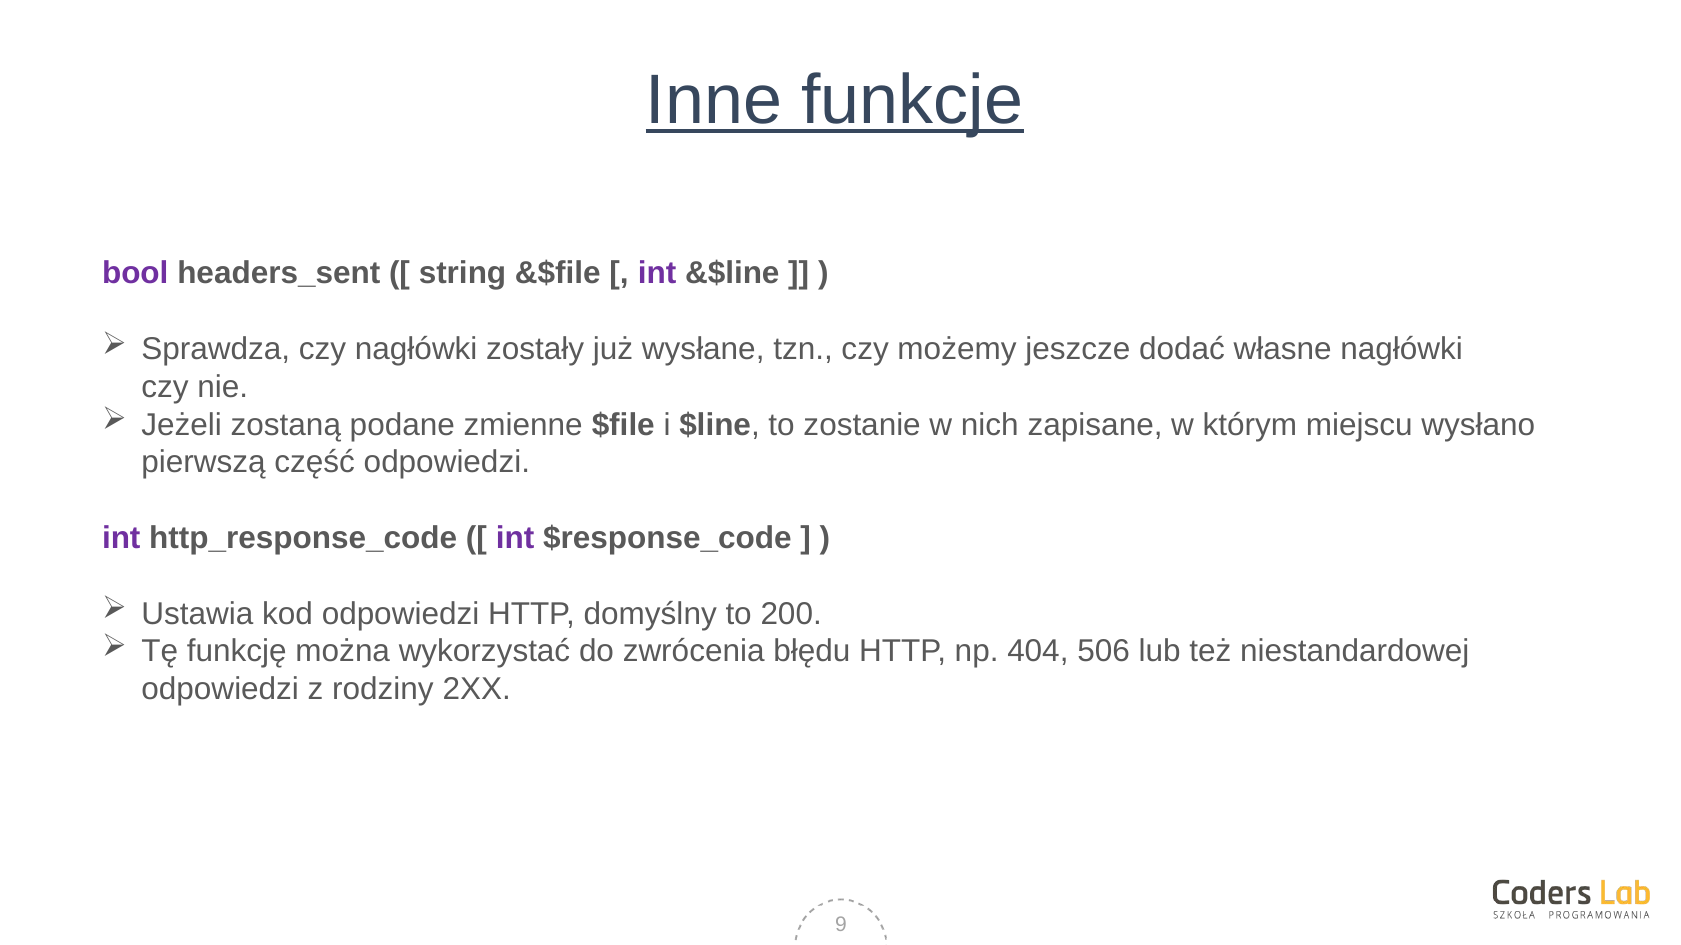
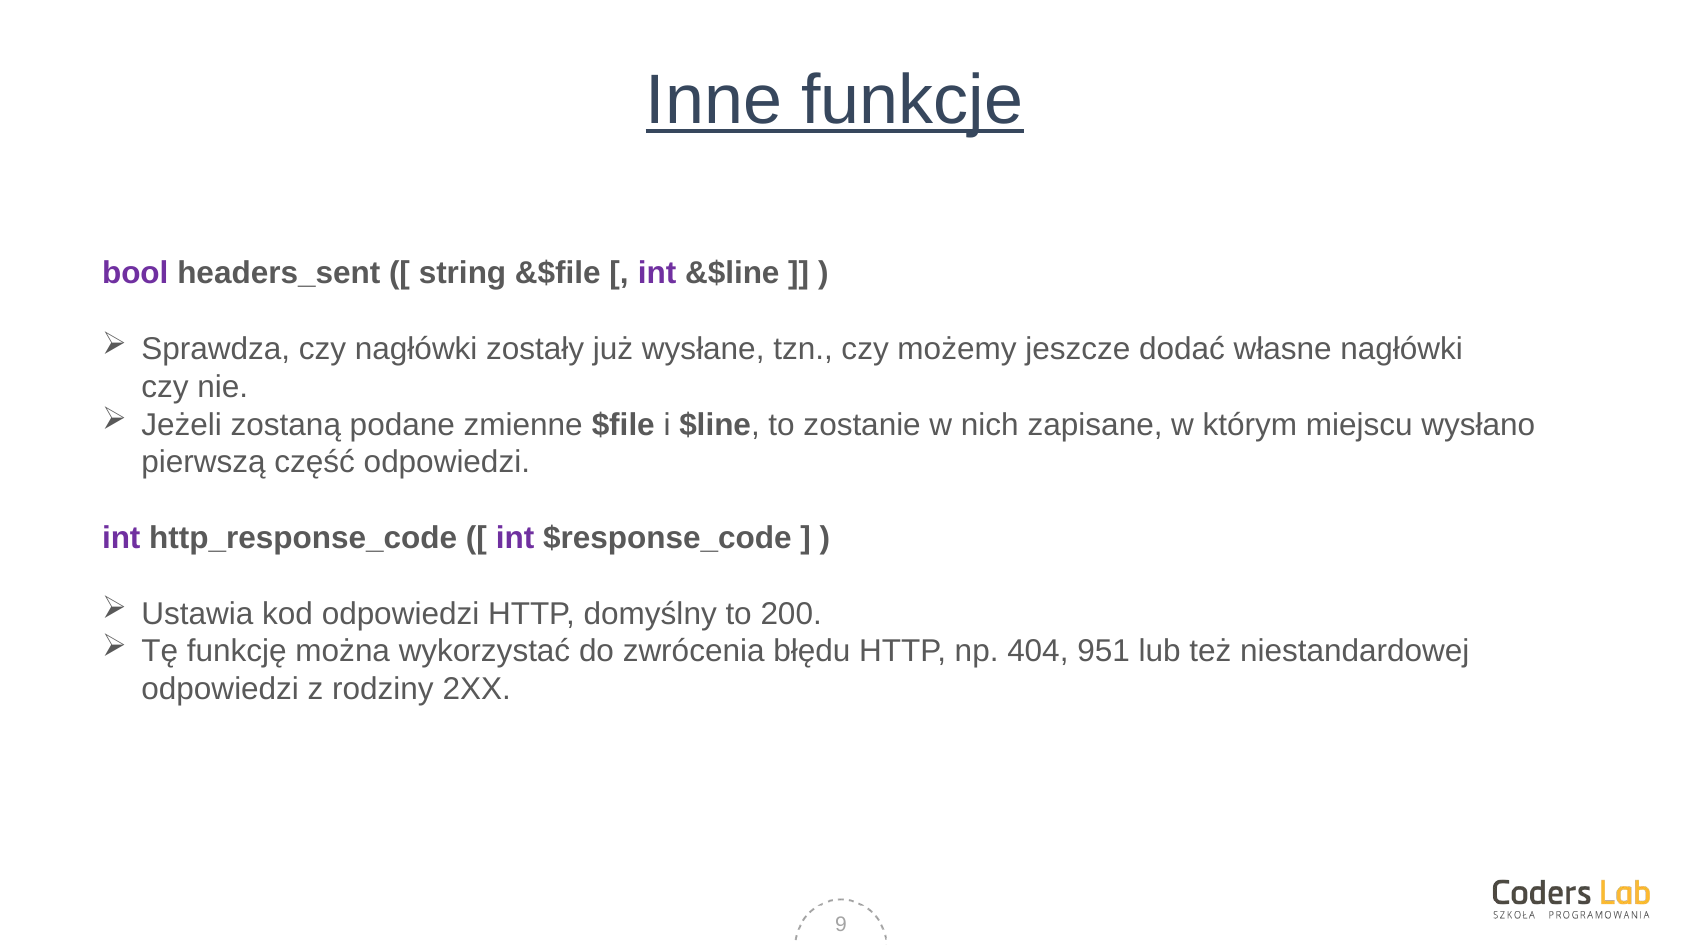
506: 506 -> 951
